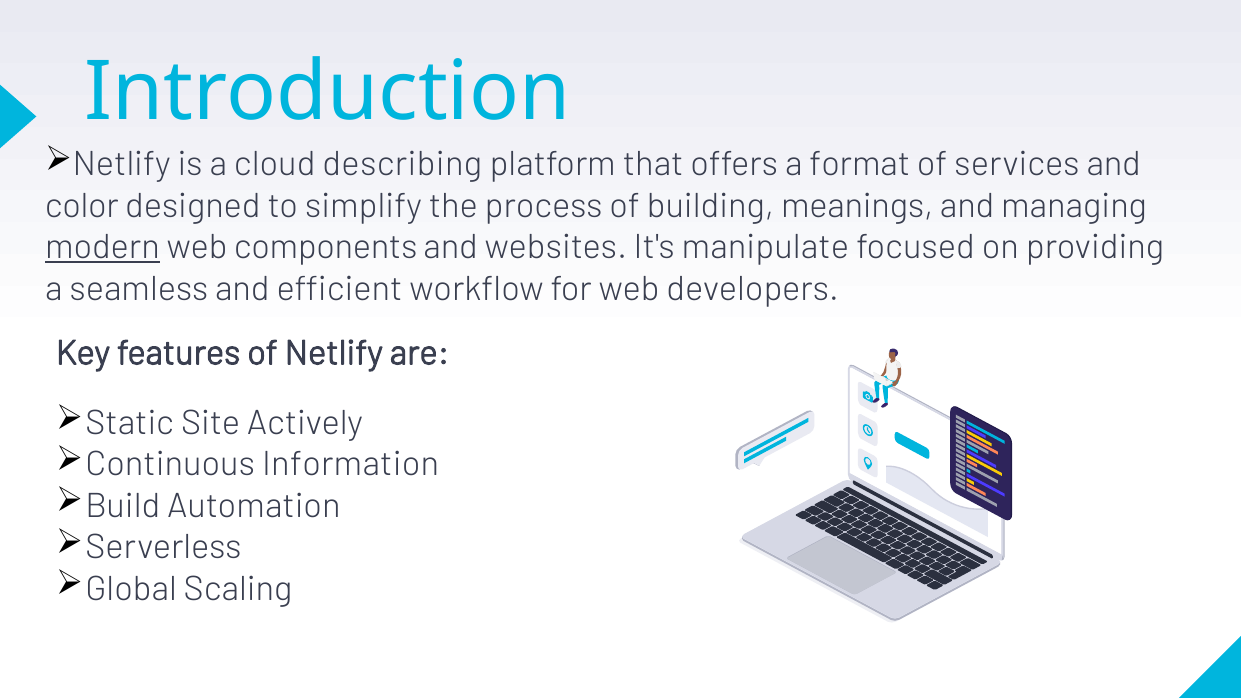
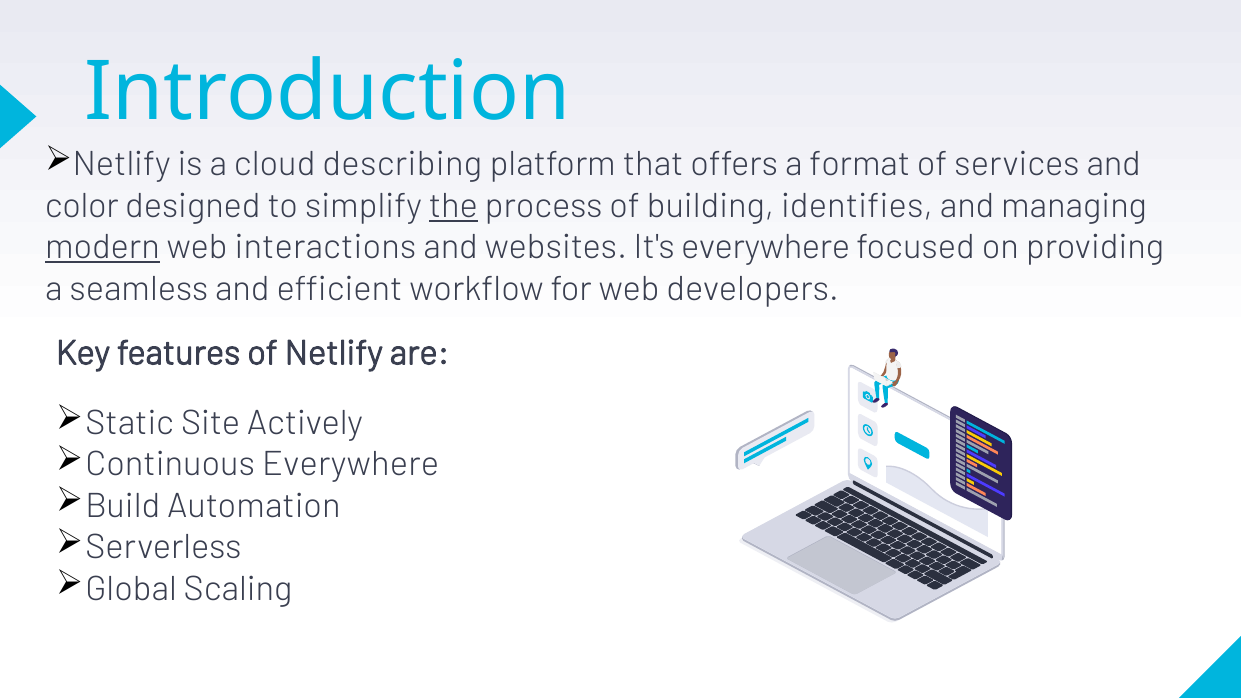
the underline: none -> present
meanings: meanings -> identifies
components: components -> interactions
It's manipulate: manipulate -> everywhere
Information at (351, 465): Information -> Everywhere
